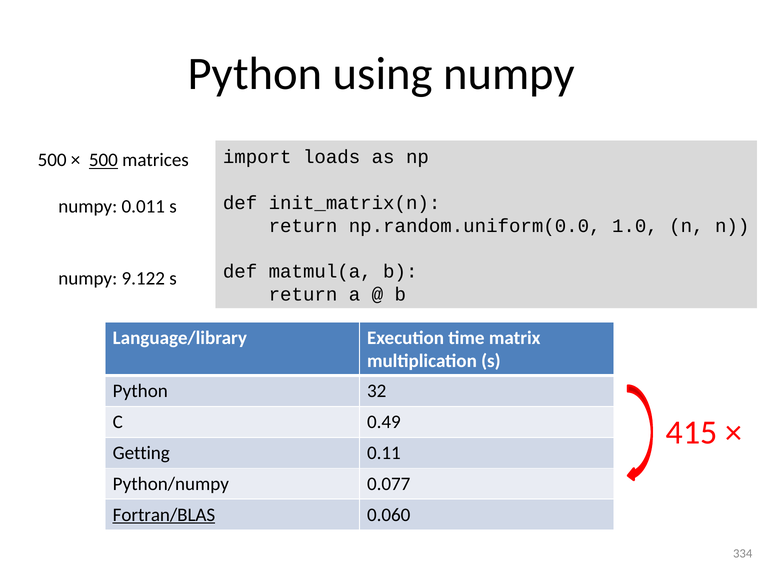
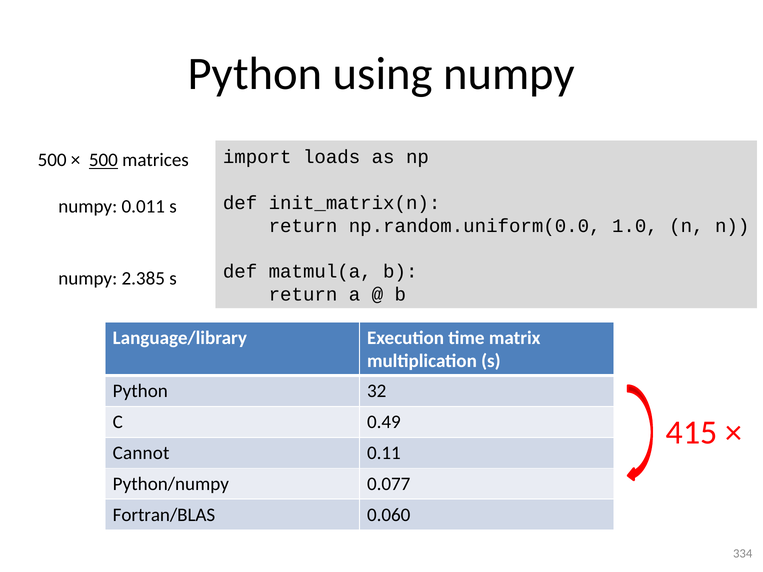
9.122: 9.122 -> 2.385
Getting: Getting -> Cannot
Fortran/BLAS underline: present -> none
